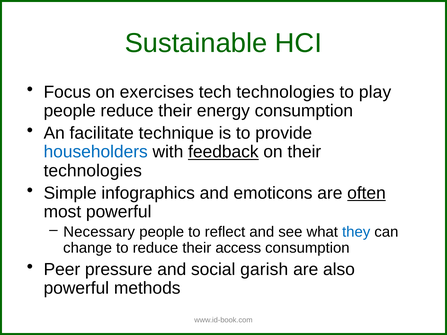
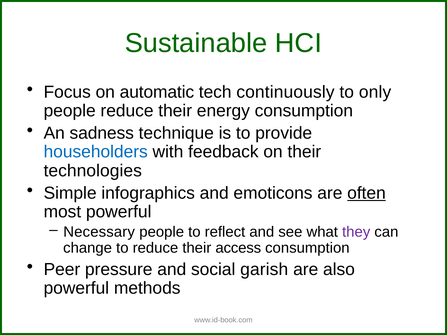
exercises: exercises -> automatic
tech technologies: technologies -> continuously
play: play -> only
facilitate: facilitate -> sadness
feedback underline: present -> none
they colour: blue -> purple
